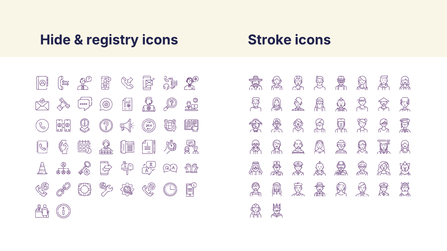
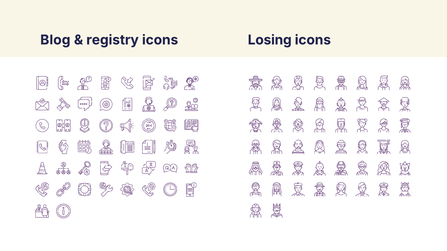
Hide: Hide -> Blog
Stroke: Stroke -> Losing
